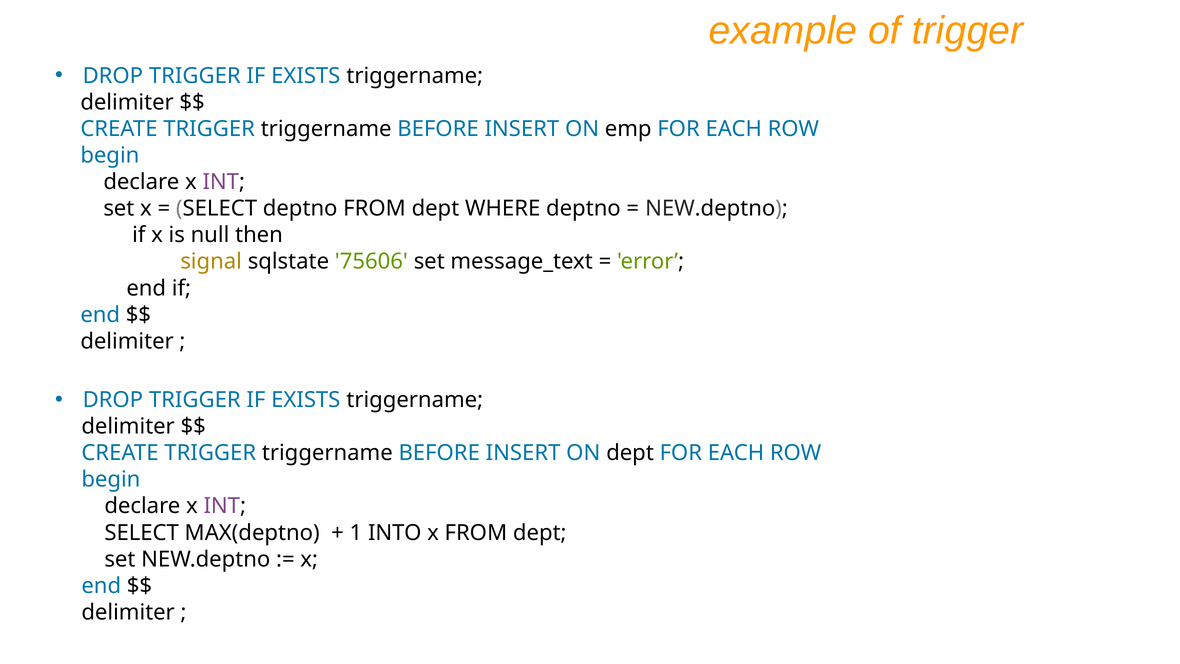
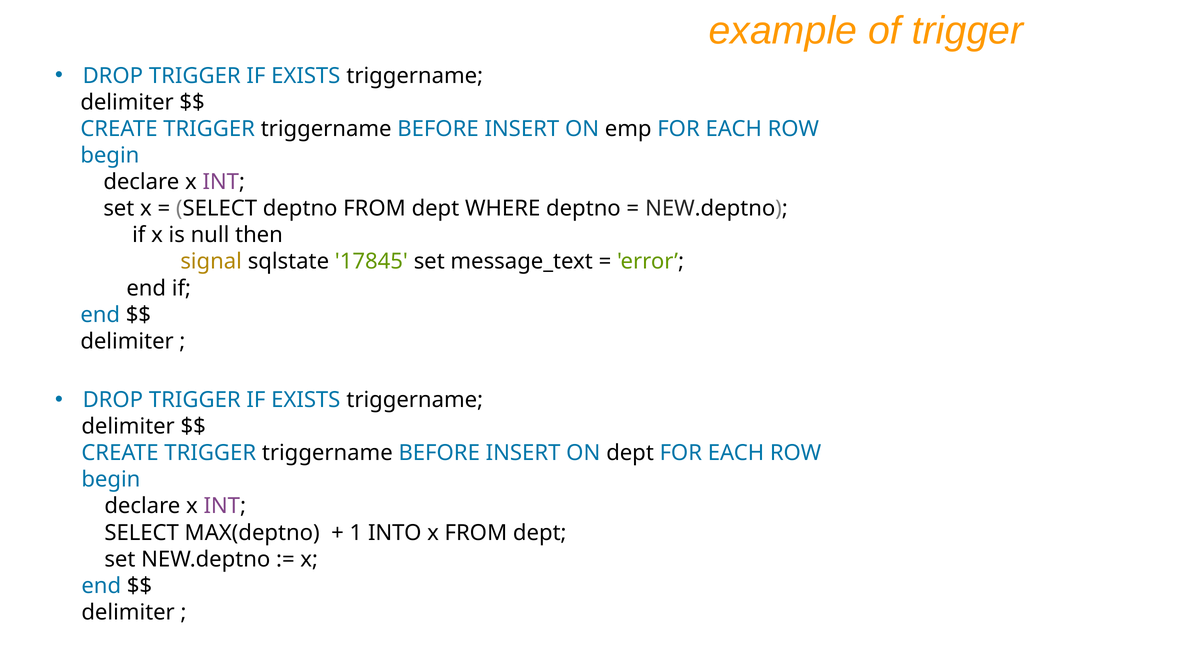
75606: 75606 -> 17845
